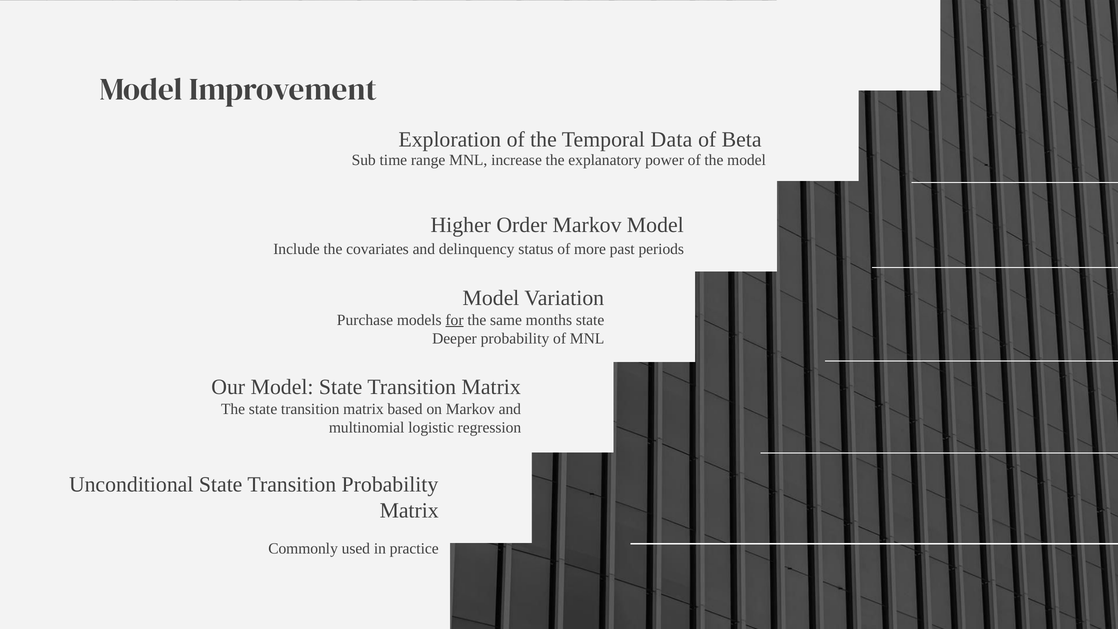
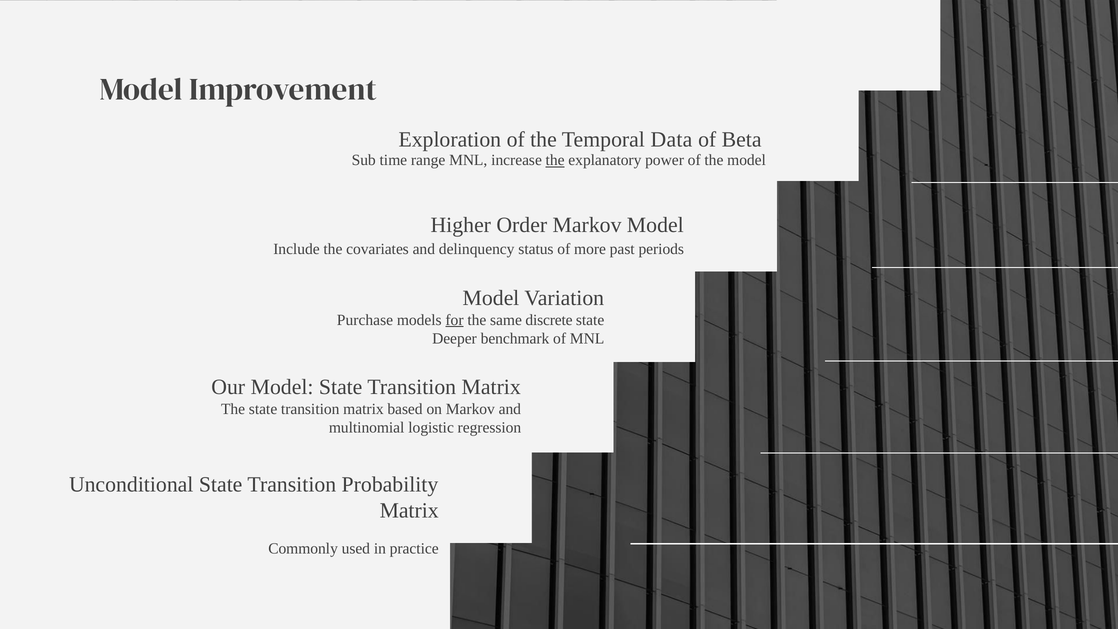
the at (555, 160) underline: none -> present
months: months -> discrete
Deeper probability: probability -> benchmark
